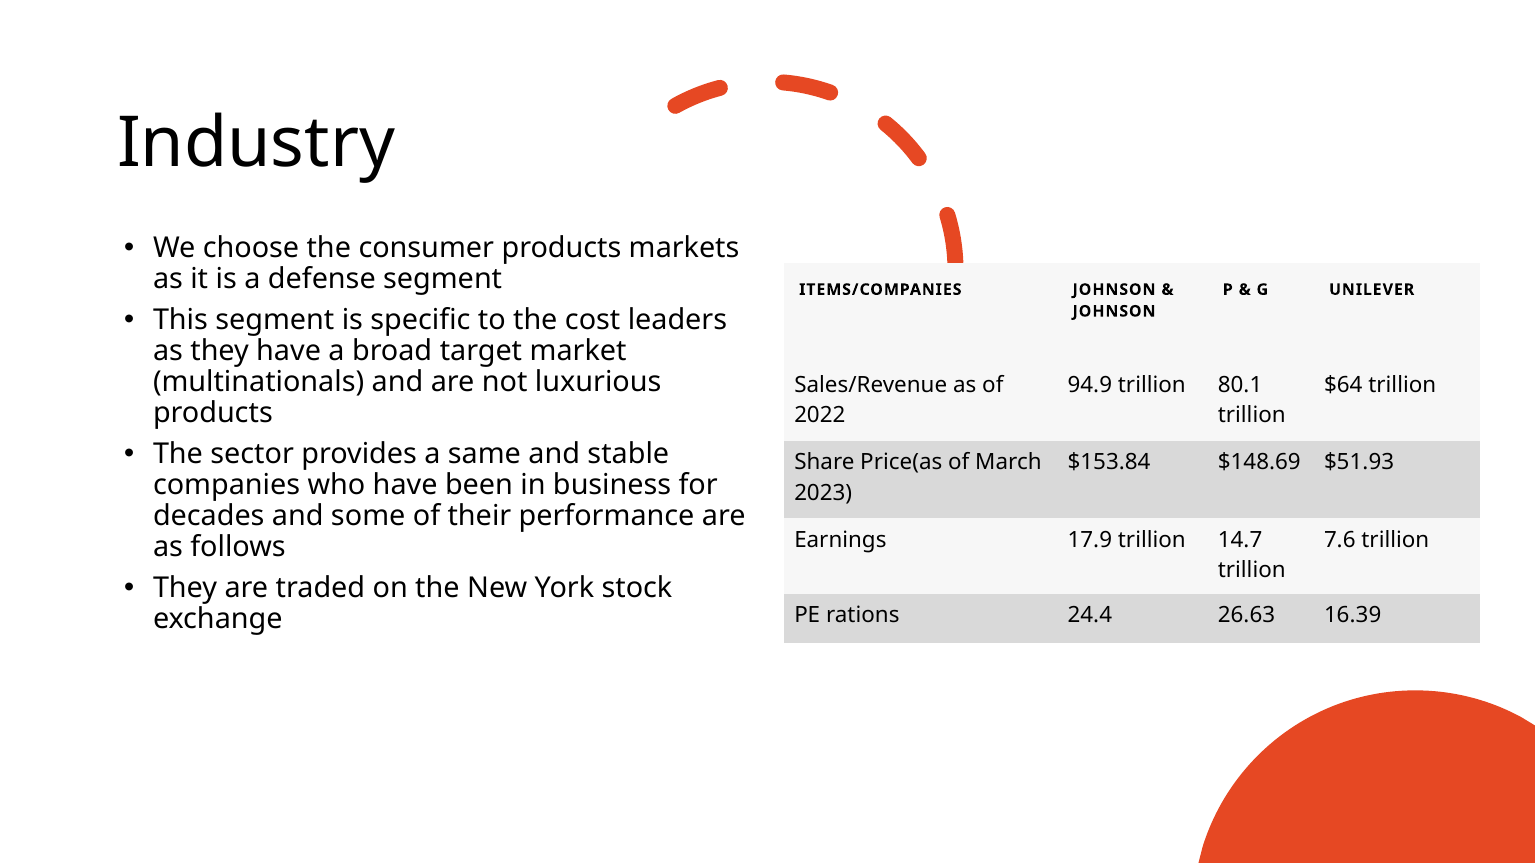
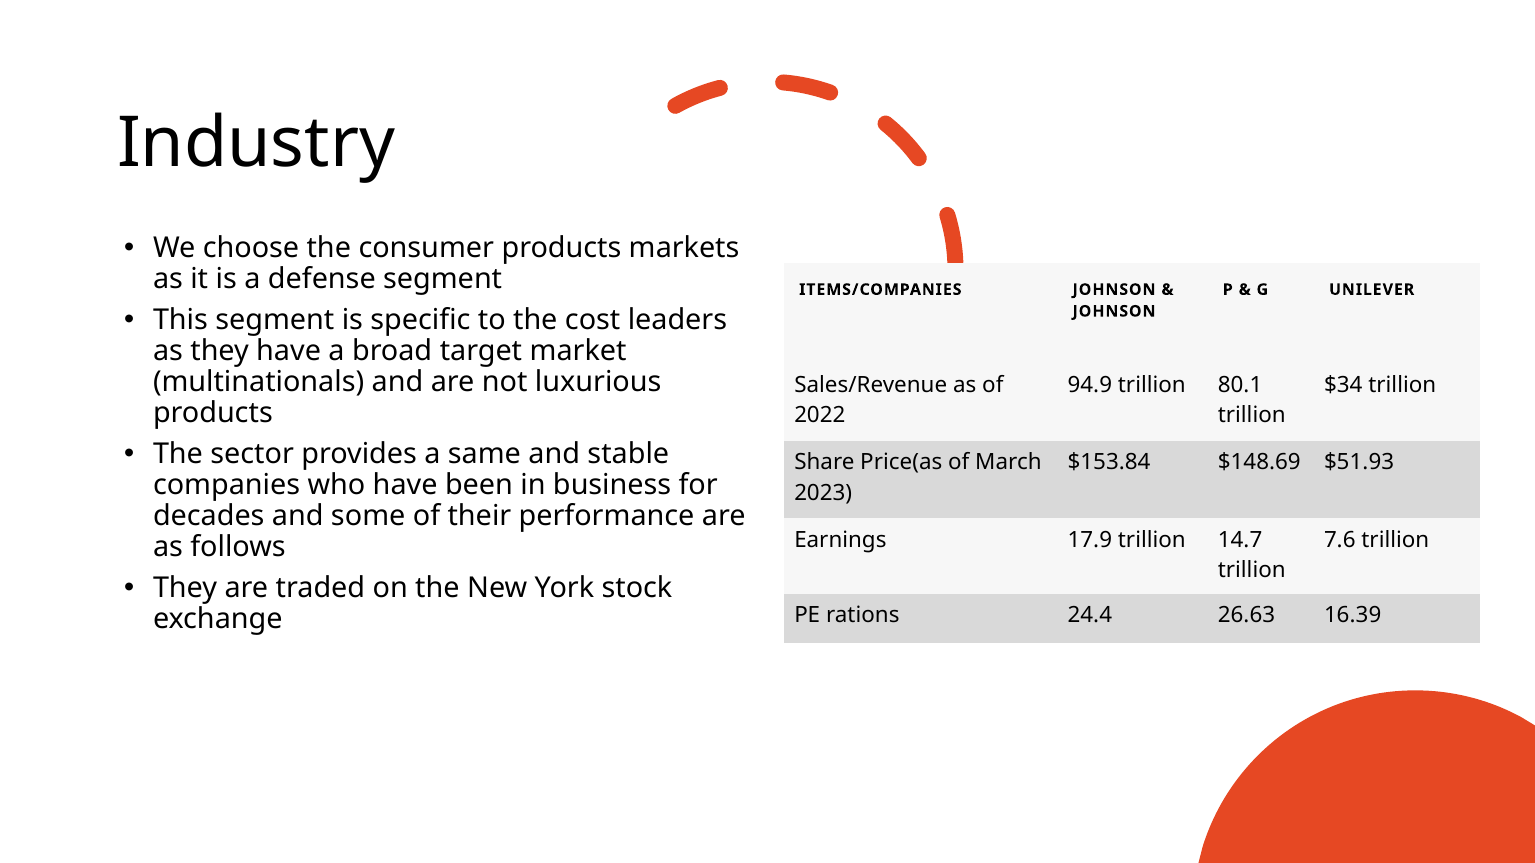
$64: $64 -> $34
